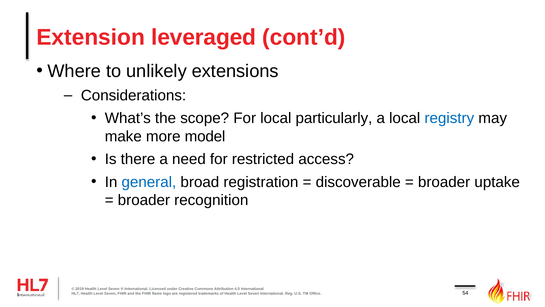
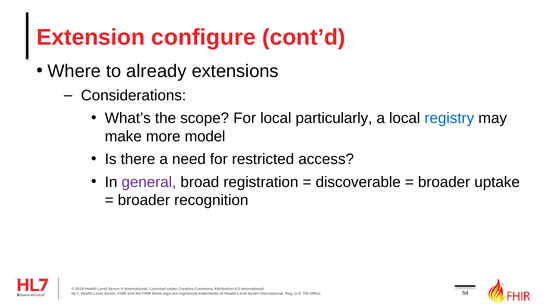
leveraged: leveraged -> configure
unlikely: unlikely -> already
general colour: blue -> purple
